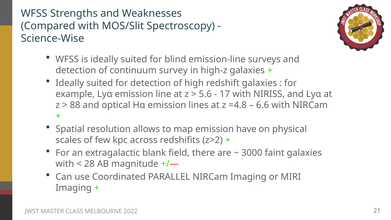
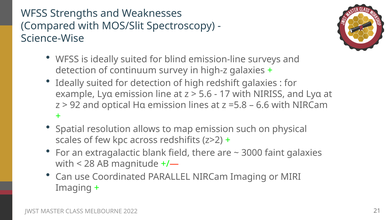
88: 88 -> 92
=4.8: =4.8 -> =5.8
have: have -> such
